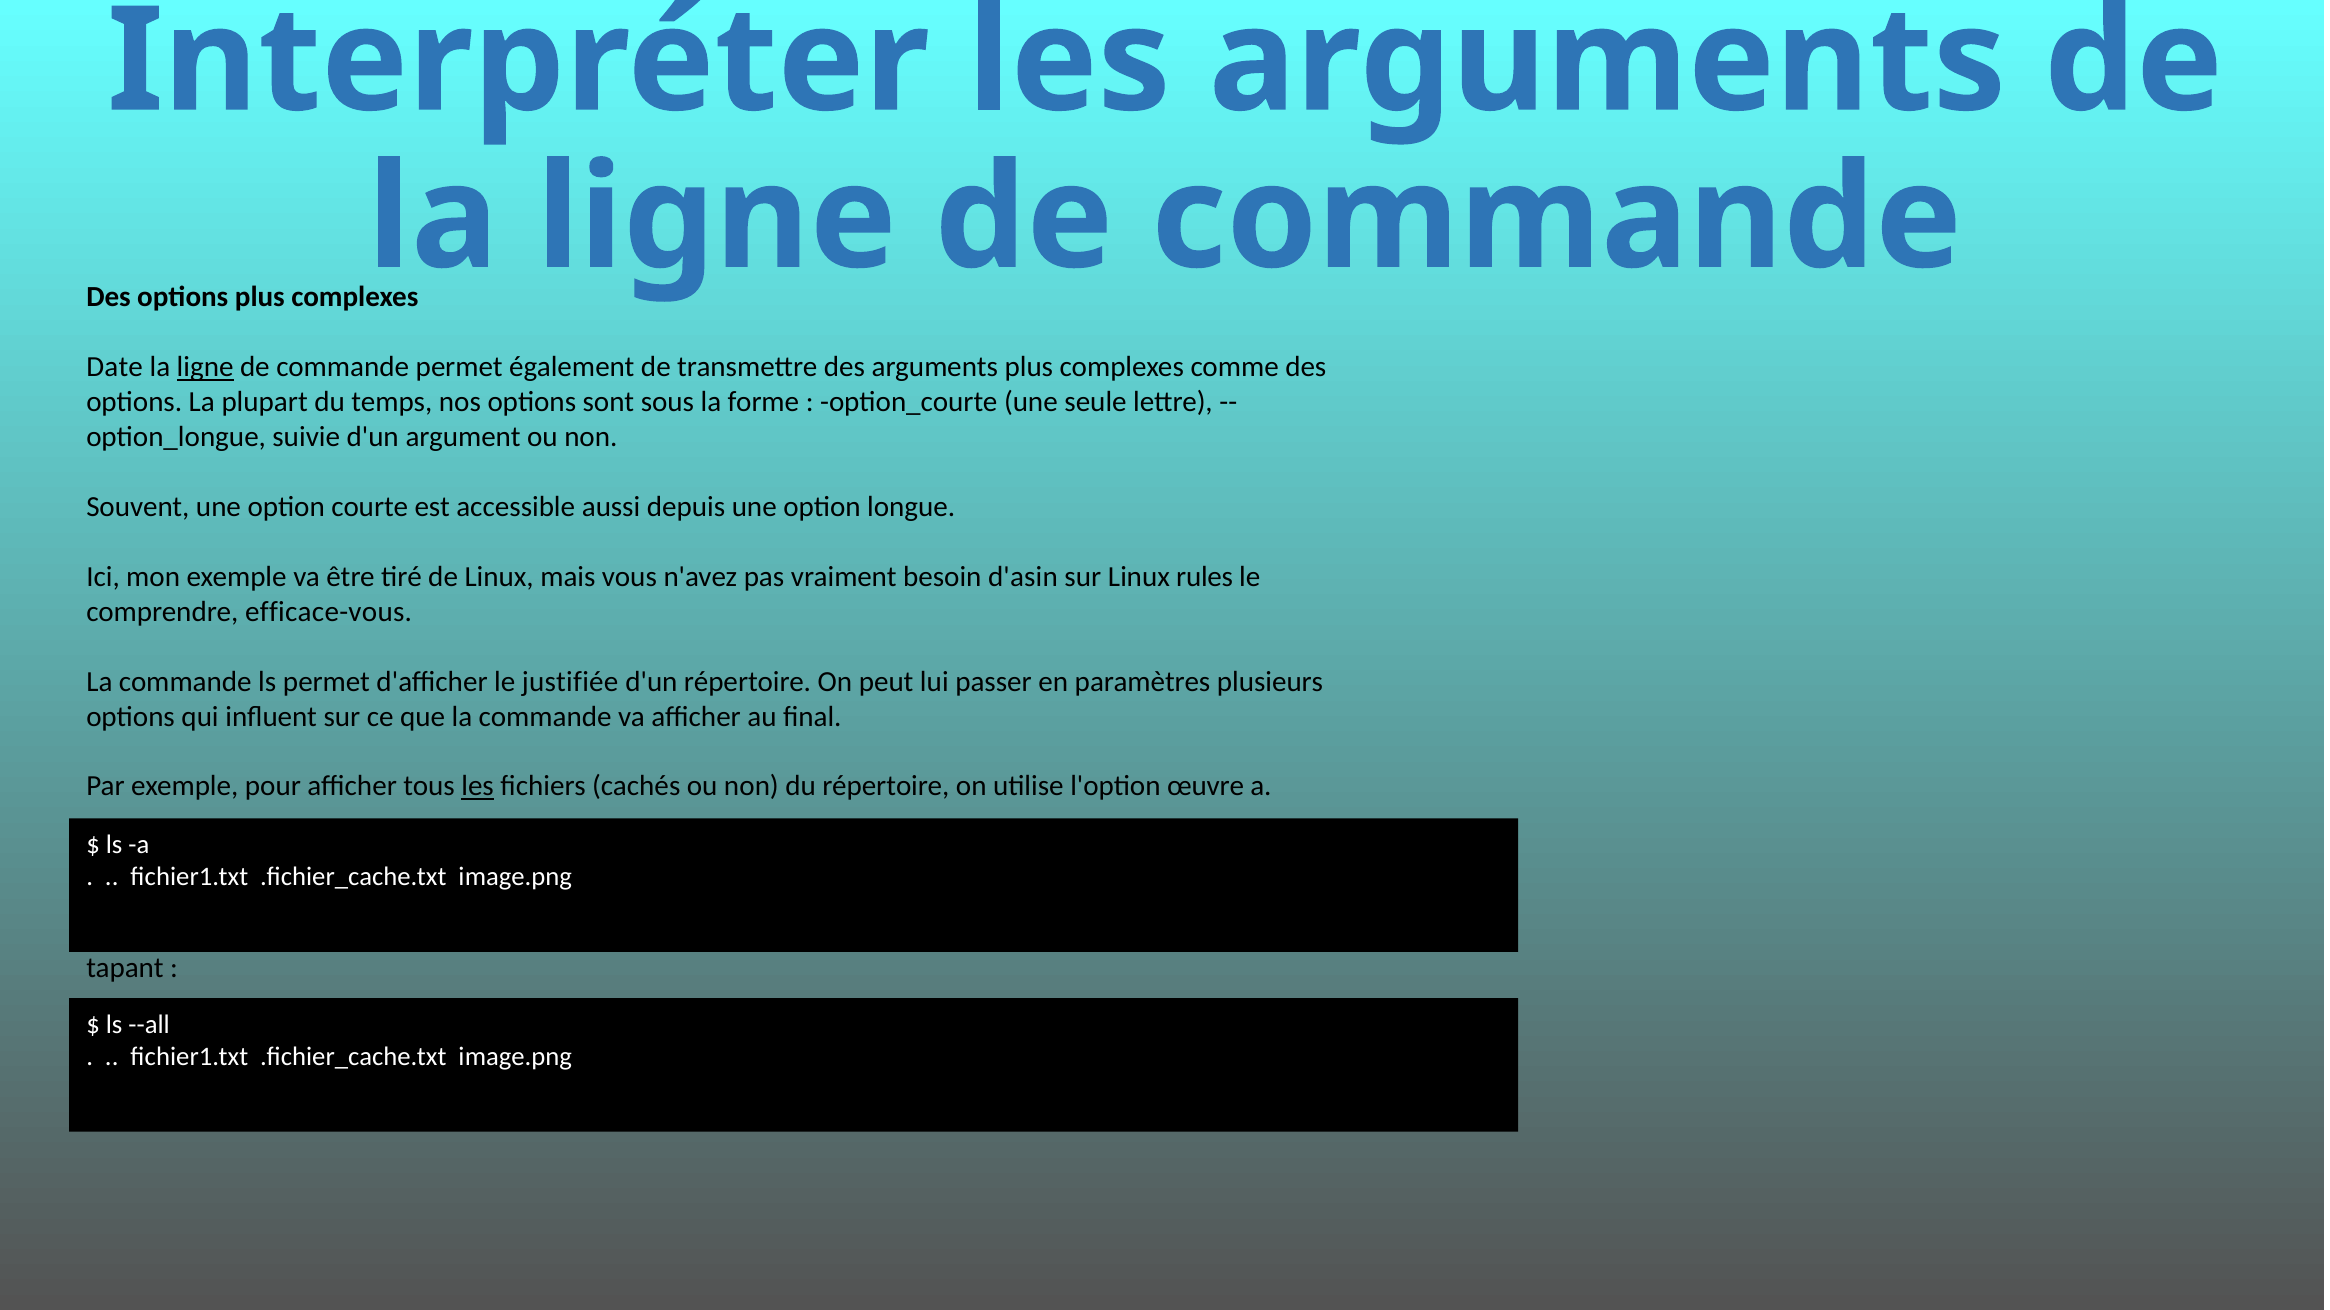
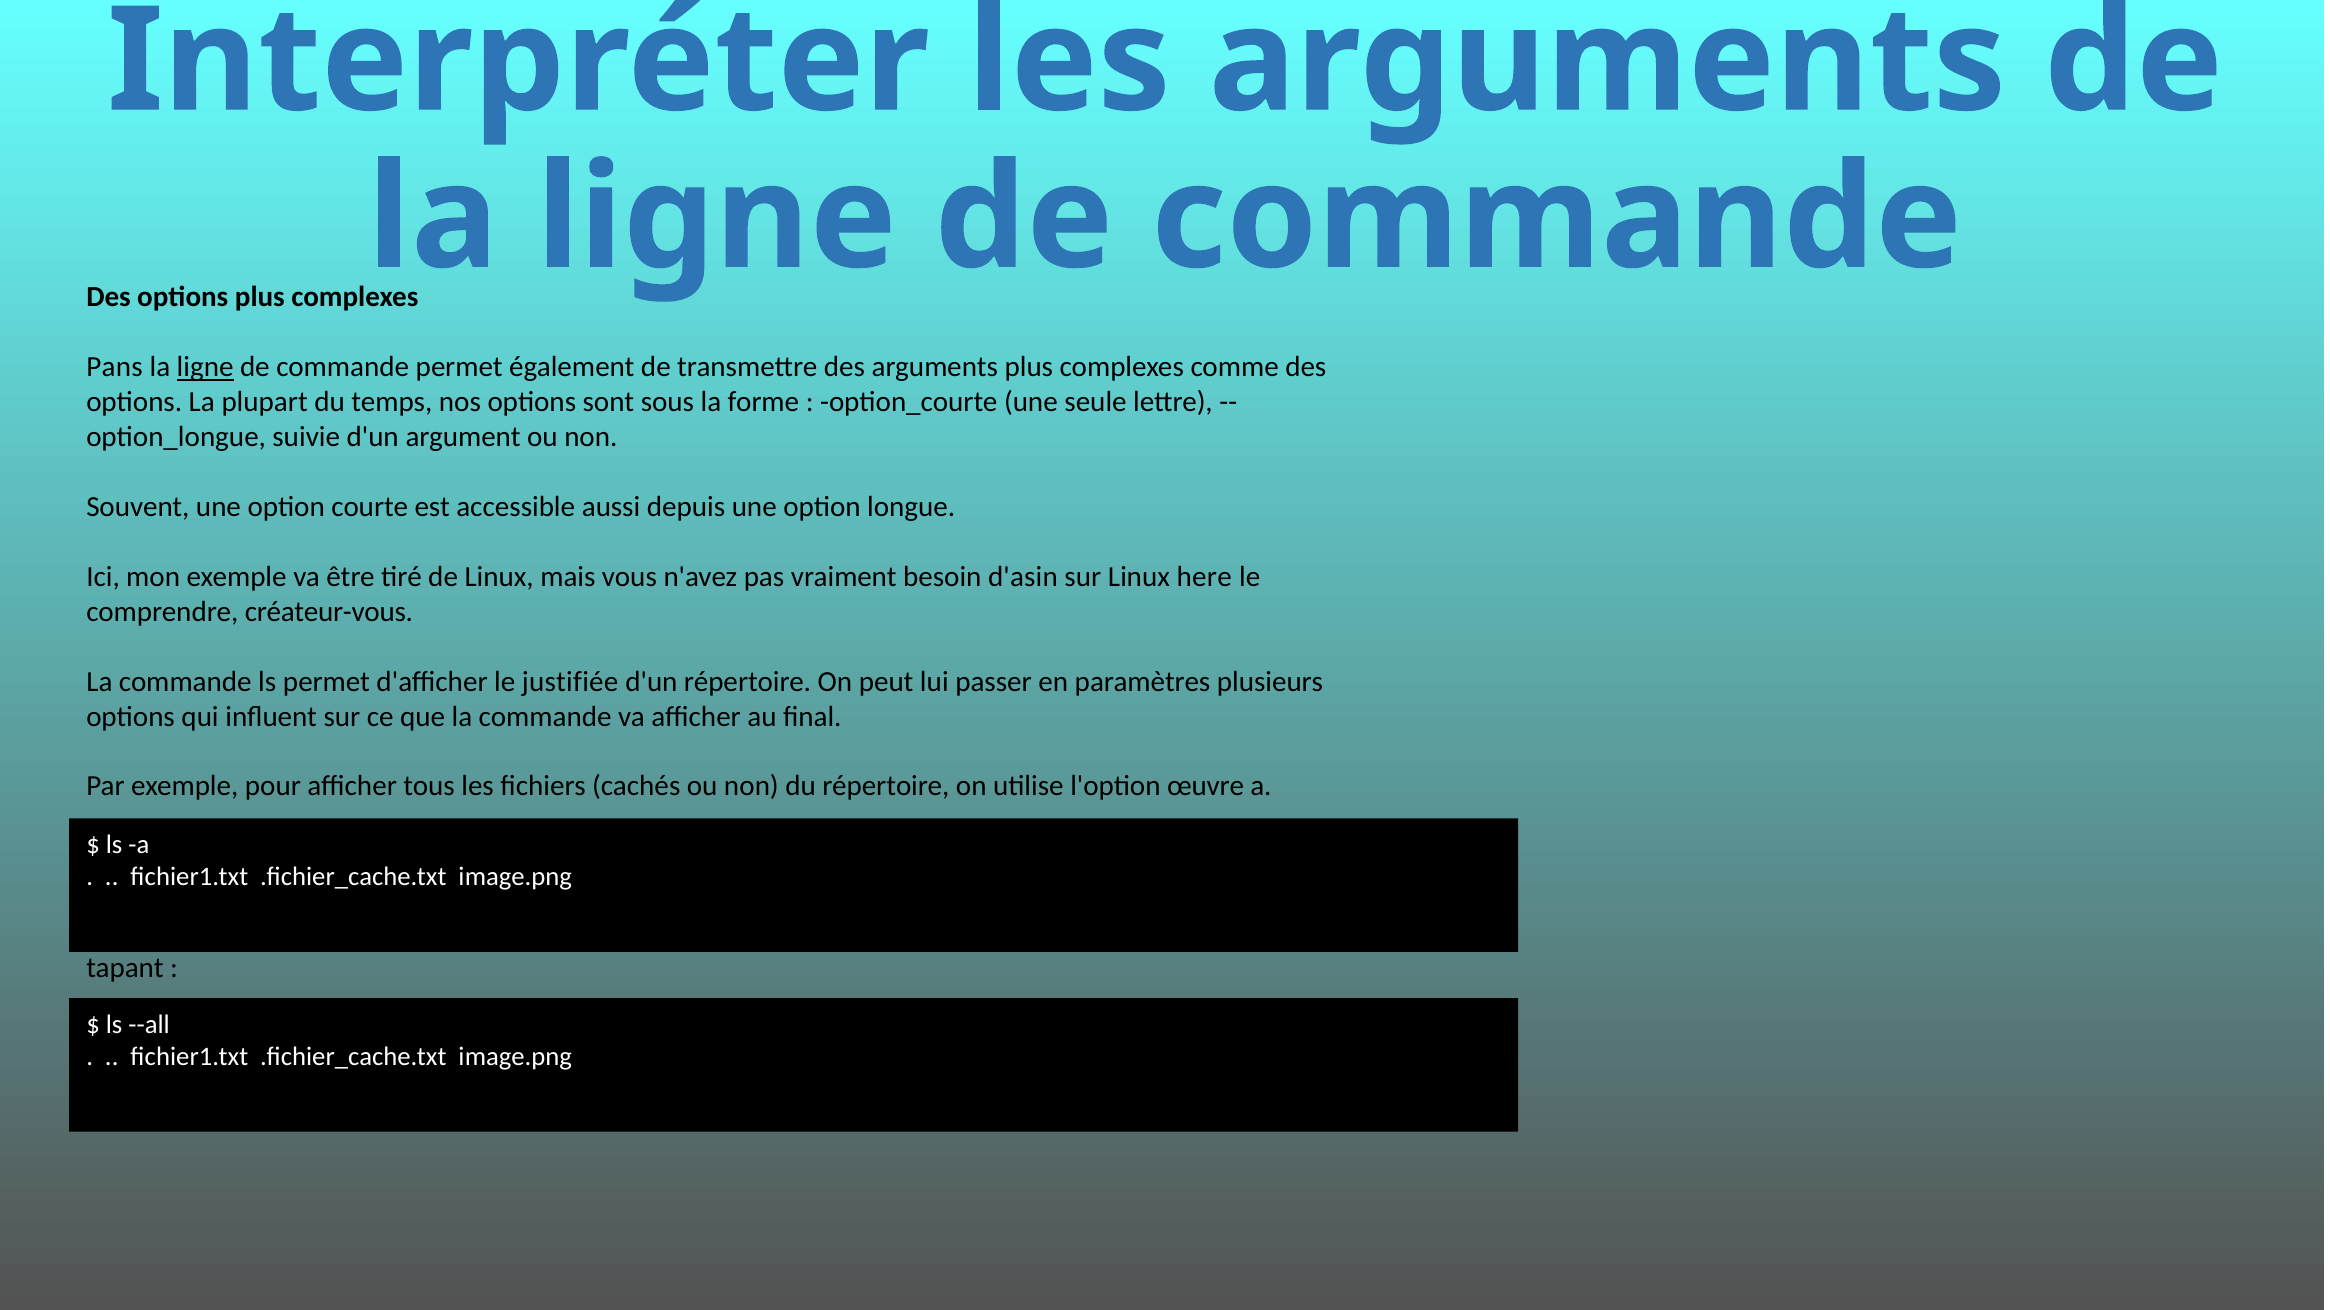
Date: Date -> Pans
rules: rules -> here
efficace-vous: efficace-vous -> créateur-vous
les at (478, 787) underline: present -> none
